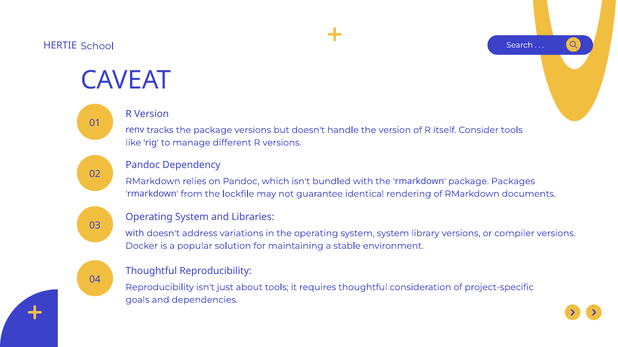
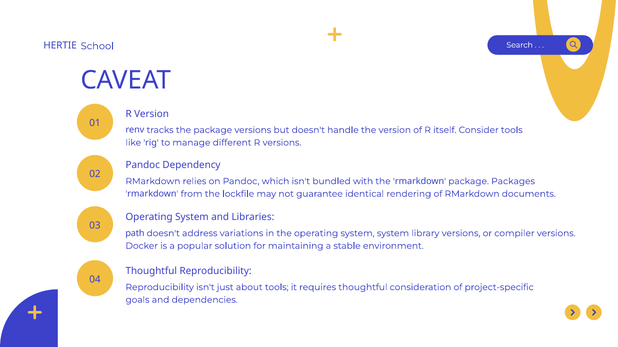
with at (135, 234): with -> path
